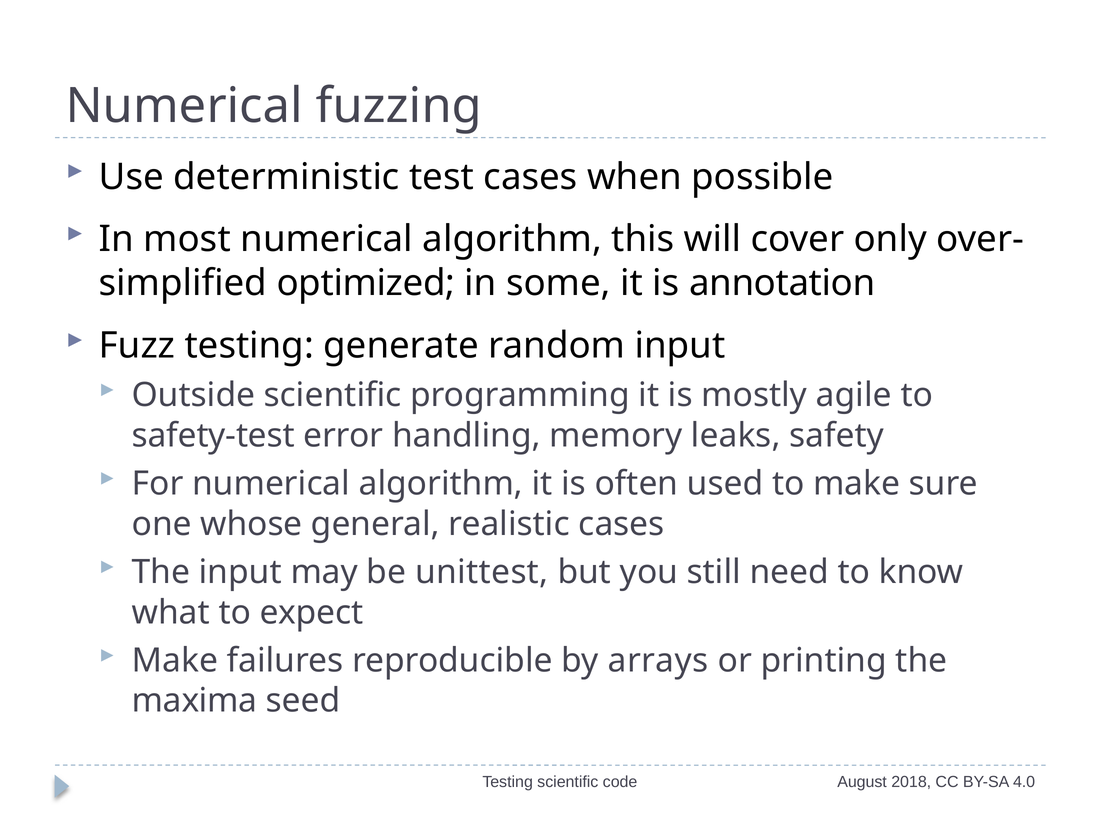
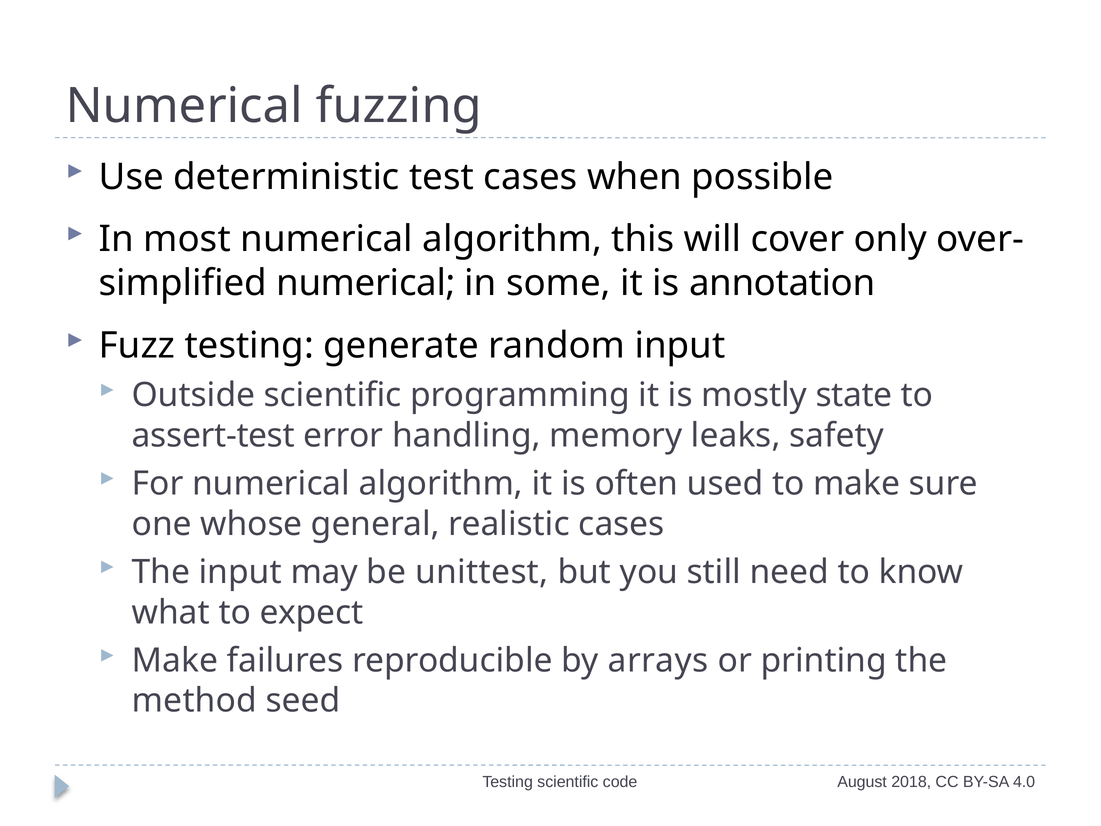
optimized at (366, 283): optimized -> numerical
agile: agile -> state
safety-test: safety-test -> assert-test
maxima: maxima -> method
